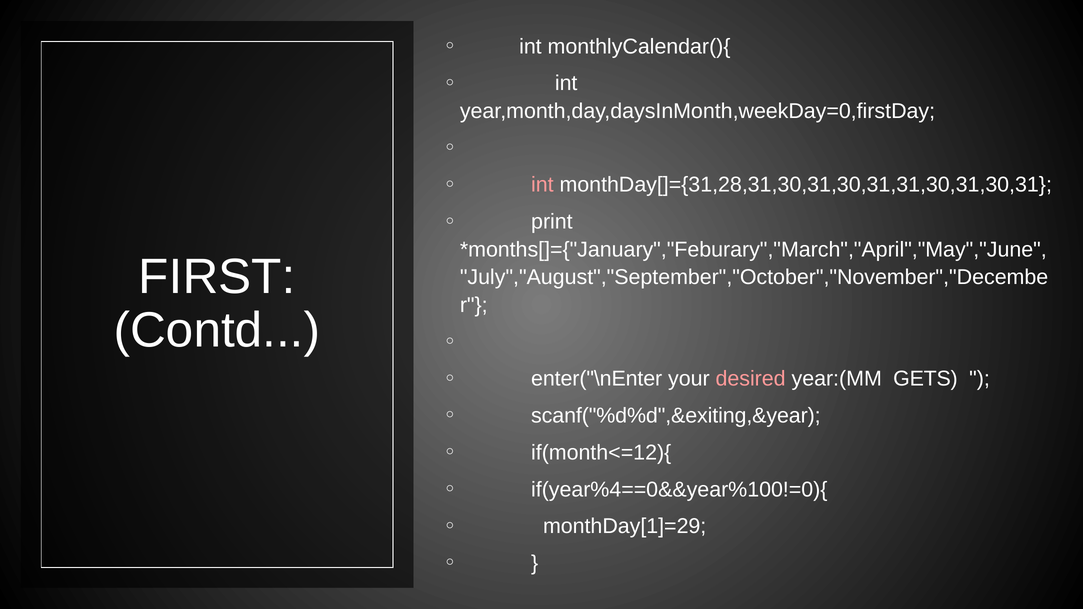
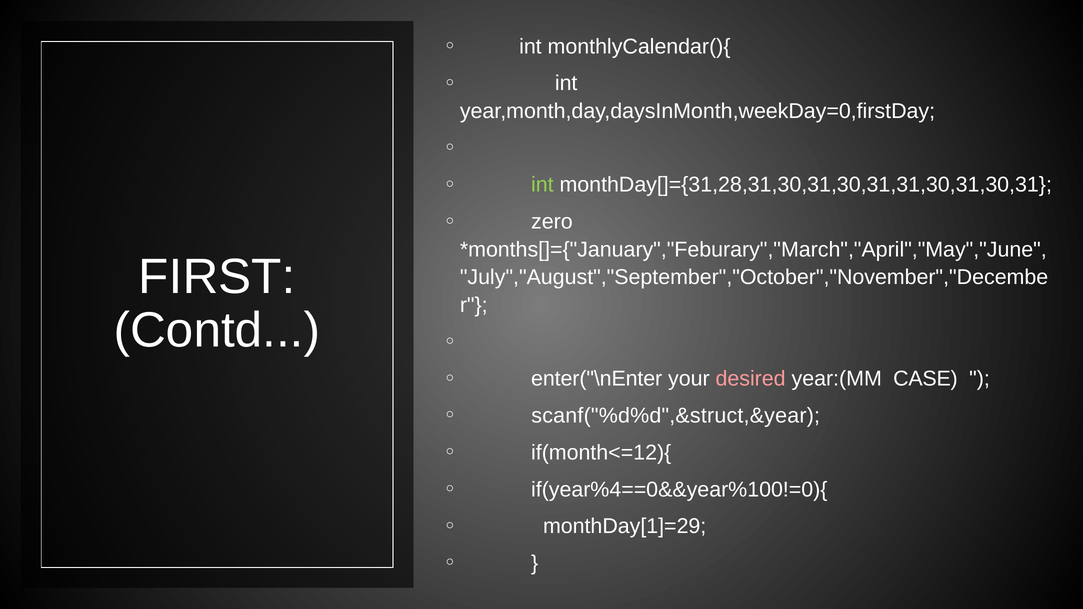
int at (542, 185) colour: pink -> light green
print: print -> zero
GETS: GETS -> CASE
scanf("%d%d",&exiting,&year: scanf("%d%d",&exiting,&year -> scanf("%d%d",&struct,&year
